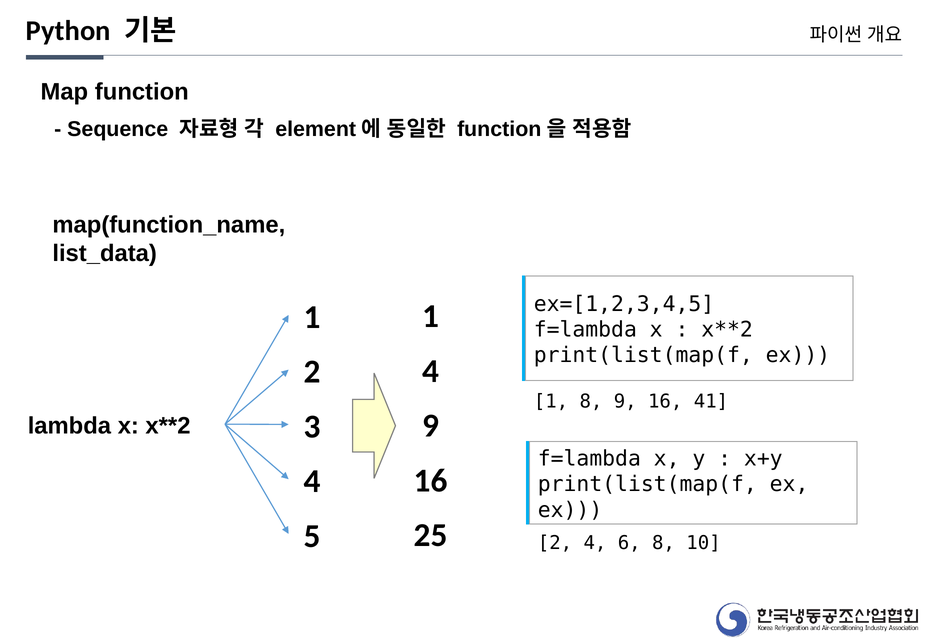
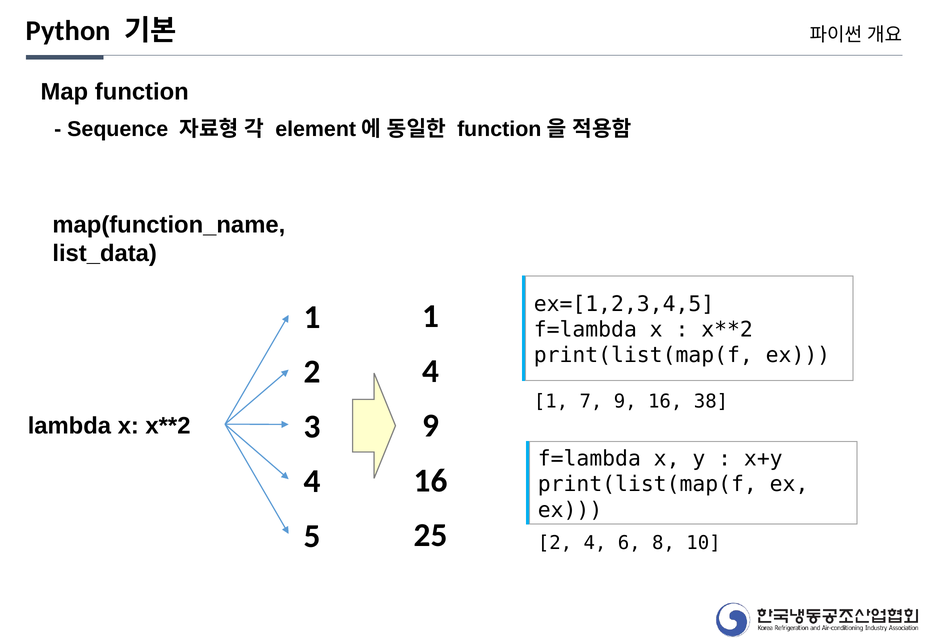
1 8: 8 -> 7
41: 41 -> 38
